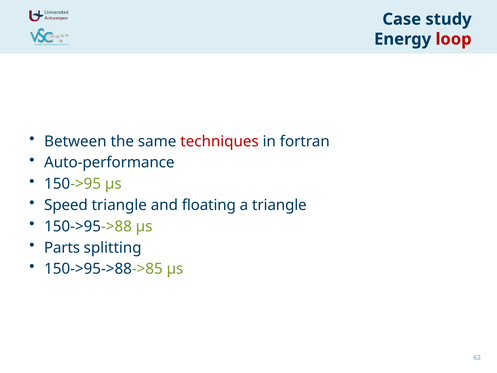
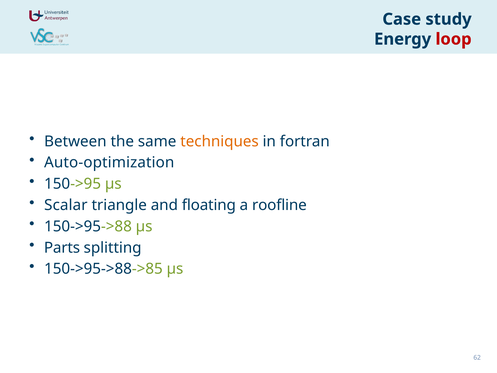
techniques colour: red -> orange
Auto-performance: Auto-performance -> Auto-optimization
Speed: Speed -> Scalar
a triangle: triangle -> roofline
